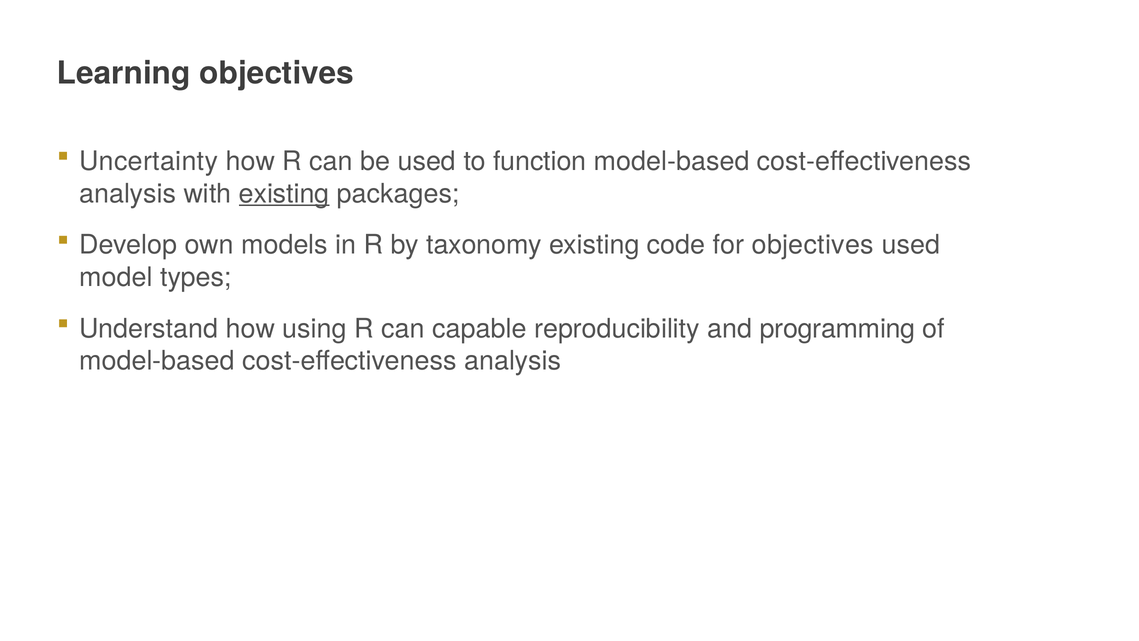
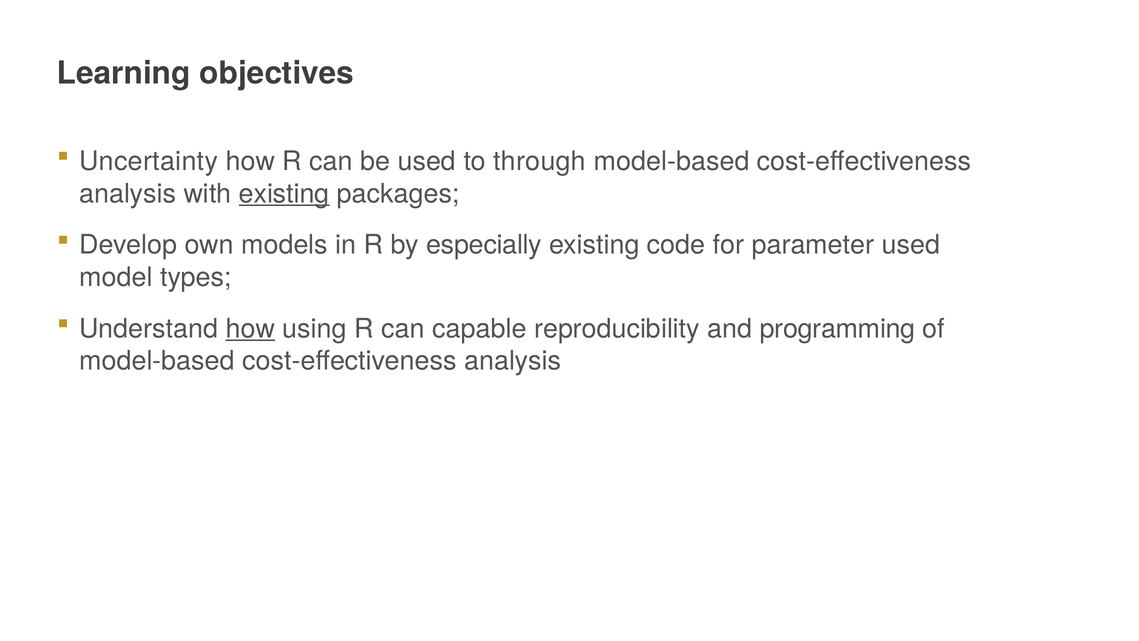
function: function -> through
taxonomy: taxonomy -> especially
for objectives: objectives -> parameter
how at (250, 328) underline: none -> present
